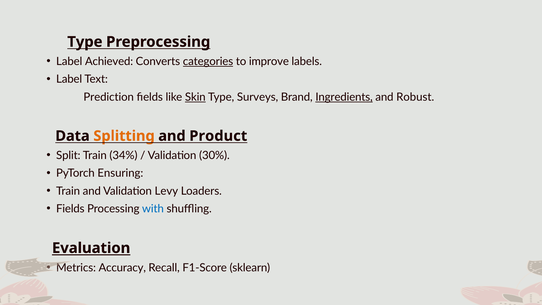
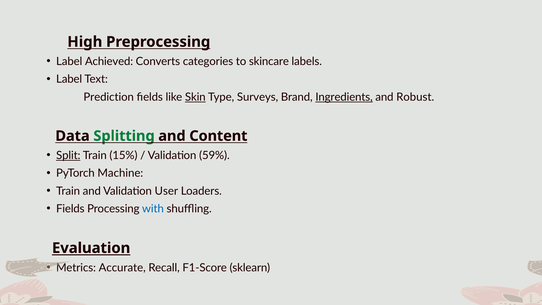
Type at (85, 42): Type -> High
categories underline: present -> none
improve: improve -> skincare
Splitting colour: orange -> green
Product: Product -> Content
Split underline: none -> present
34%: 34% -> 15%
30%: 30% -> 59%
Ensuring: Ensuring -> Machine
Levy: Levy -> User
Accuracy: Accuracy -> Accurate
